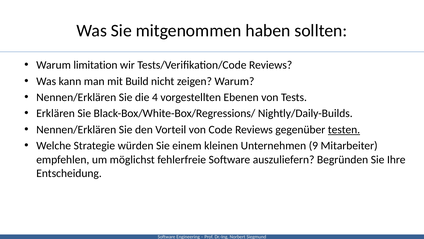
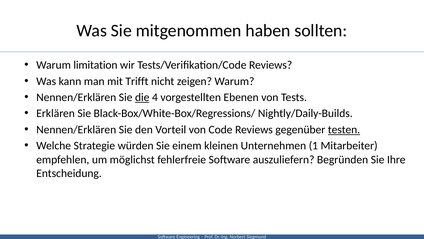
Build: Build -> Trifft
die underline: none -> present
9: 9 -> 1
